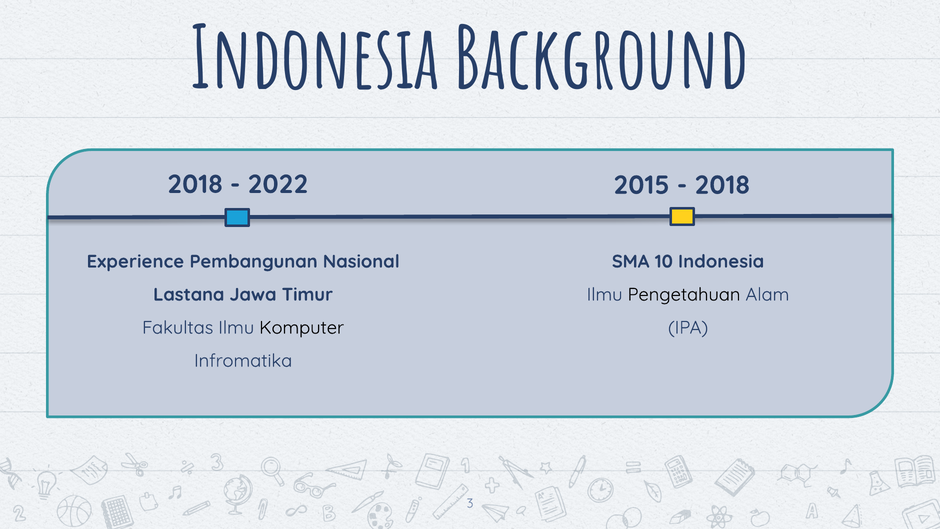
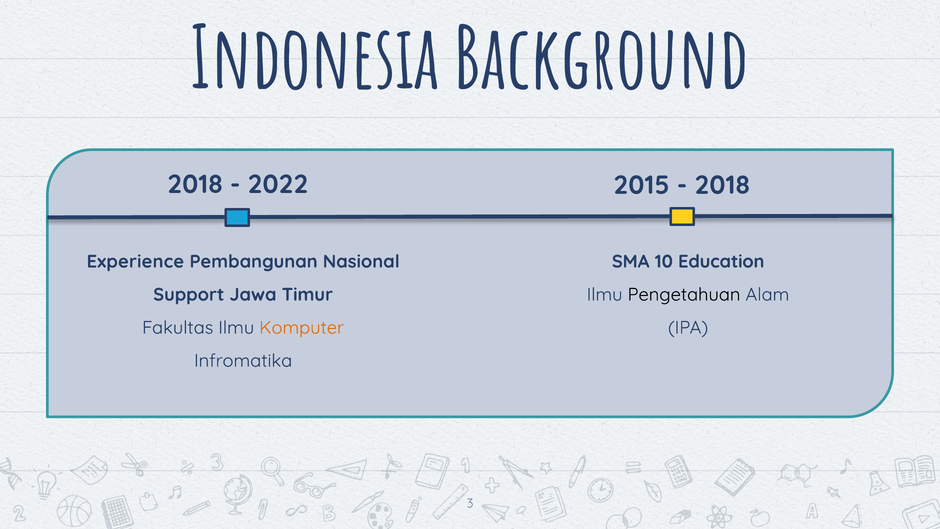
10 Indonesia: Indonesia -> Education
Lastana: Lastana -> Support
Komputer colour: black -> orange
